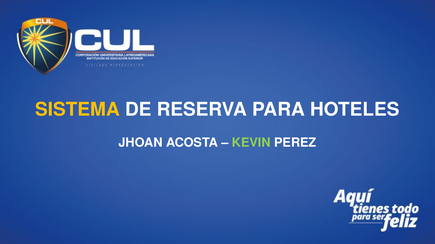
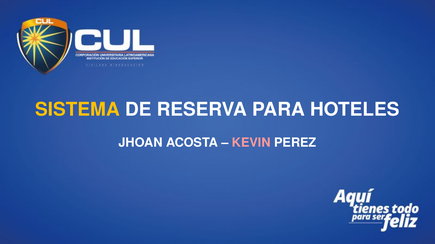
KEVIN colour: light green -> pink
